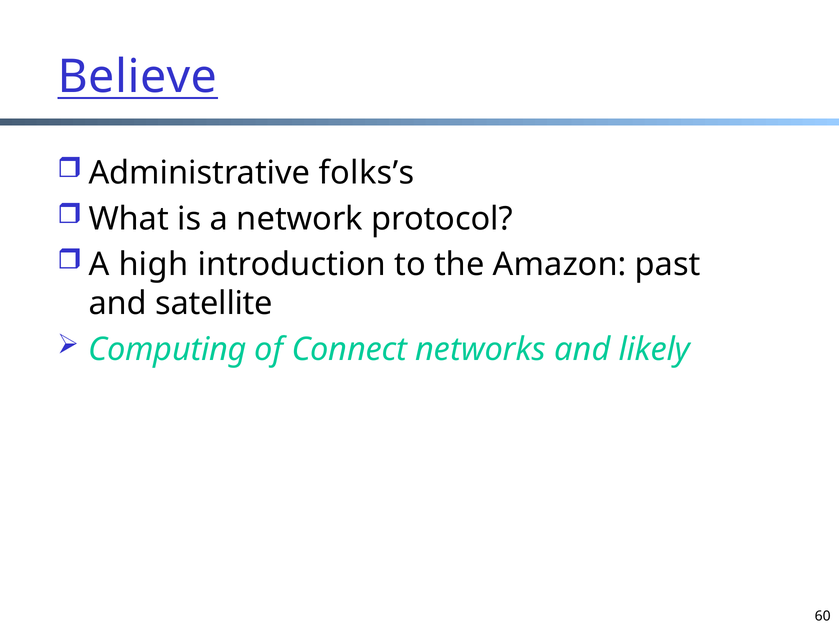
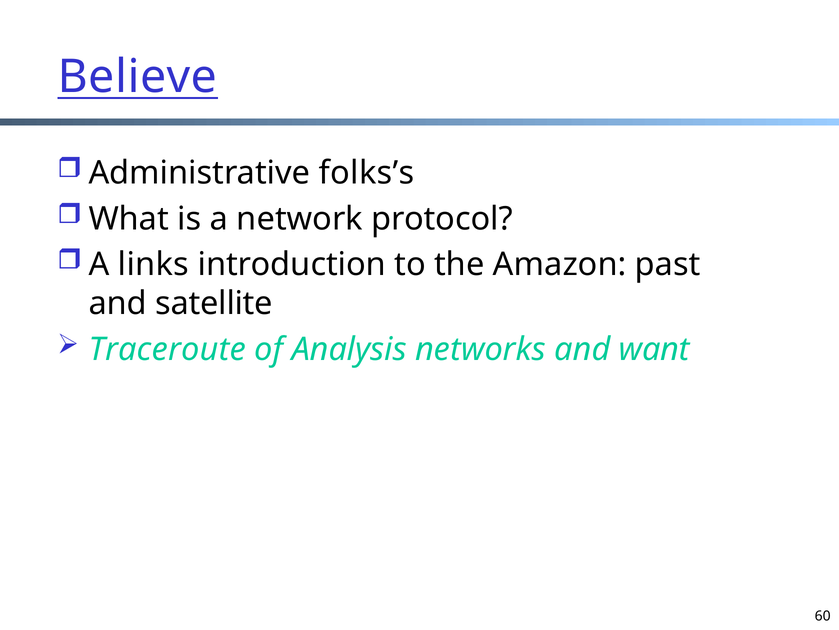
high: high -> links
Computing: Computing -> Traceroute
Connect: Connect -> Analysis
likely: likely -> want
